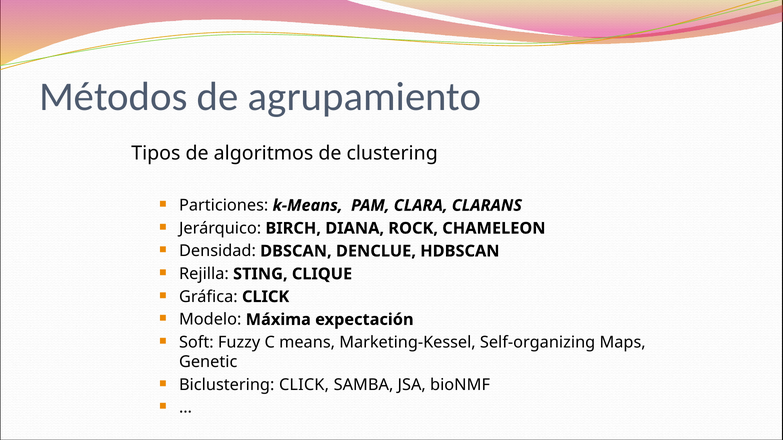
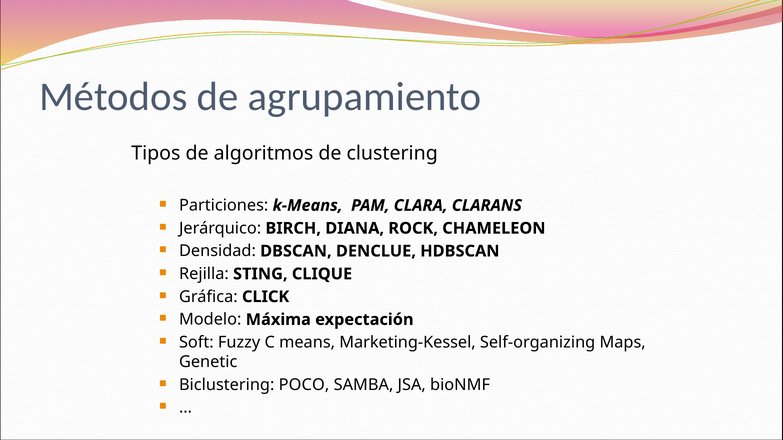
Biclustering CLICK: CLICK -> POCO
